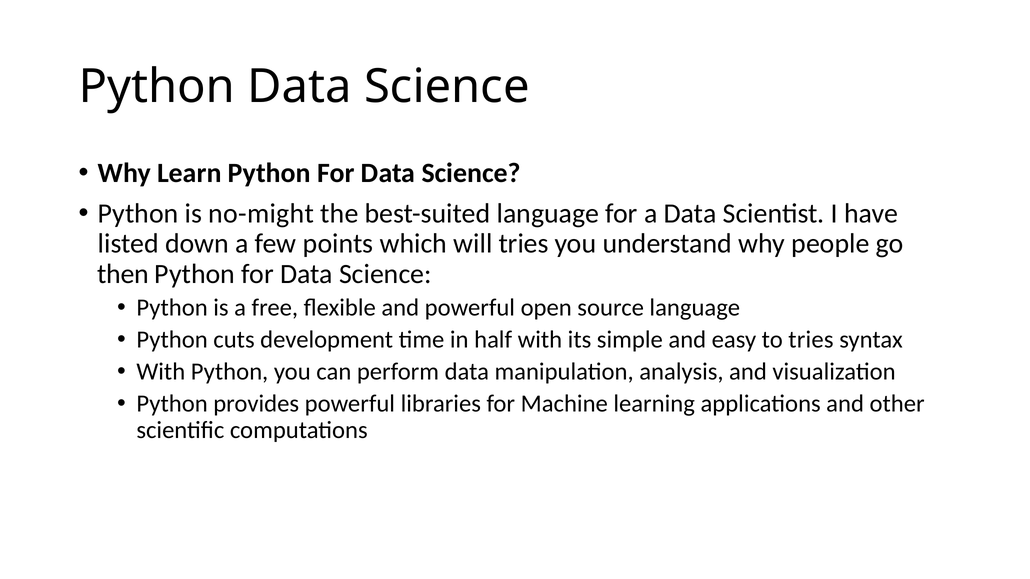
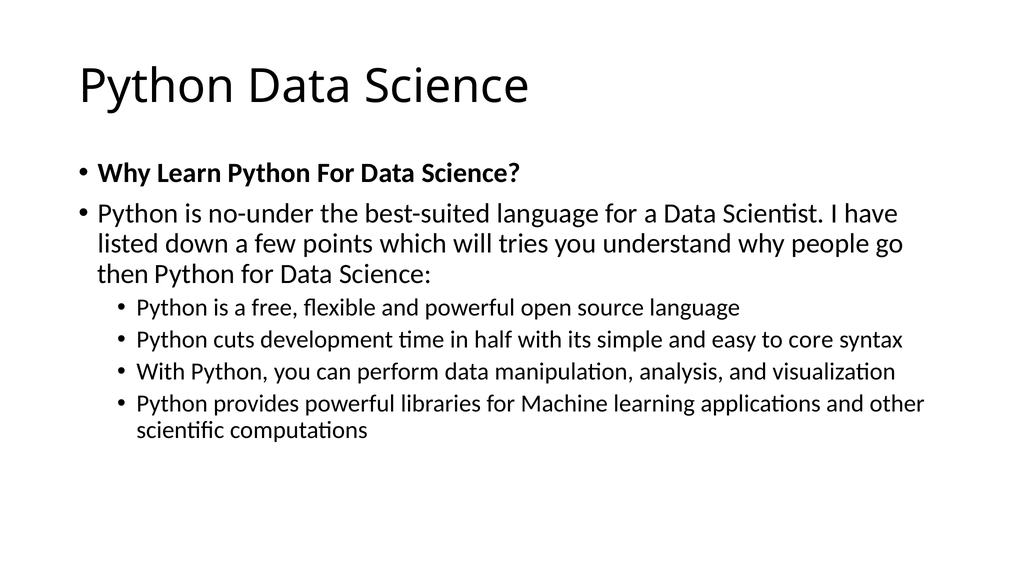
no-might: no-might -> no-under
to tries: tries -> core
